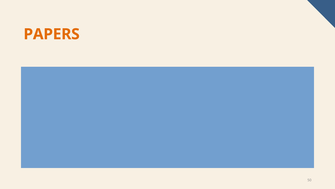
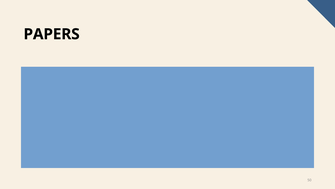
PAPERS colour: orange -> black
